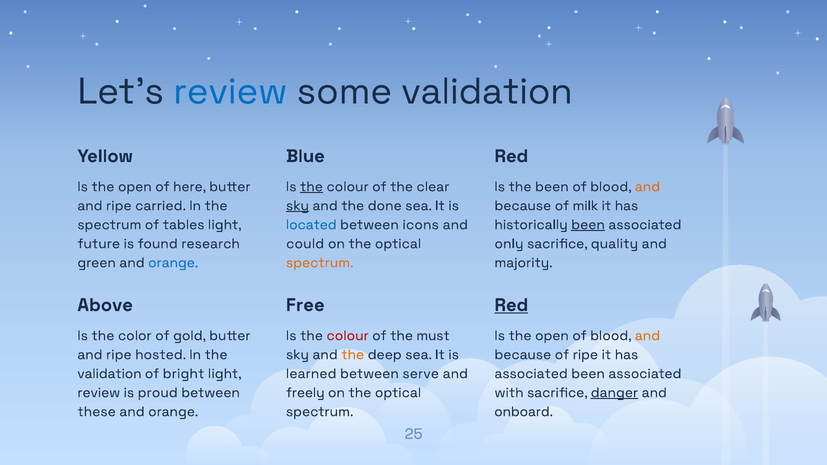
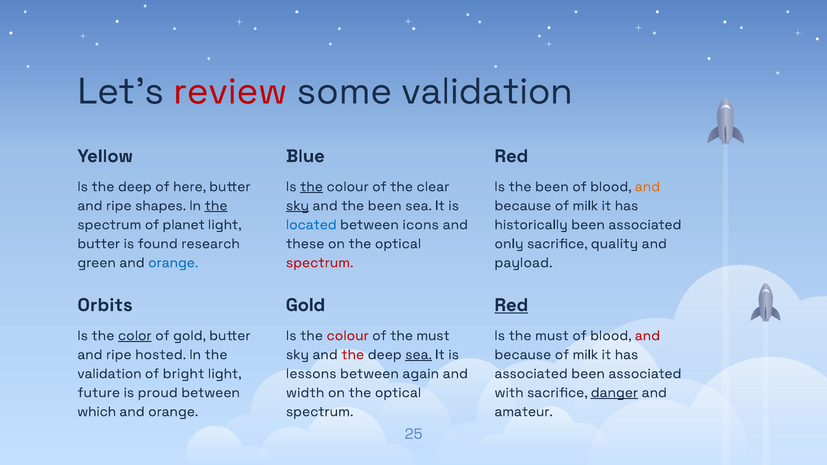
review at (230, 91) colour: blue -> red
open at (135, 187): open -> deep
carried: carried -> shapes
the at (216, 206) underline: none -> present
and the done: done -> been
tables: tables -> planet
been at (588, 225) underline: present -> none
future at (99, 244): future -> butter
could: could -> these
spectrum at (320, 263) colour: orange -> red
majority: majority -> payload
Above: Above -> Orbits
Free at (305, 305): Free -> Gold
color underline: none -> present
open at (552, 336): open -> must
and at (647, 336) colour: orange -> red
the at (353, 355) colour: orange -> red
sea at (419, 355) underline: none -> present
ripe at (585, 355): ripe -> milk
learned: learned -> lessons
serve: serve -> again
review at (99, 393): review -> future
freely: freely -> width
these: these -> which
onboard: onboard -> amateur
